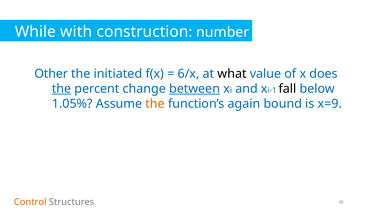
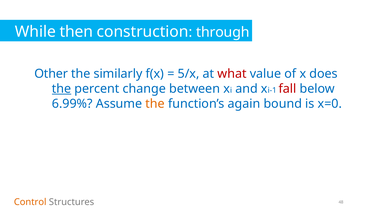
with: with -> then
number: number -> through
initiated: initiated -> similarly
6/x: 6/x -> 5/x
what colour: black -> red
between underline: present -> none
fall colour: black -> red
1.05%: 1.05% -> 6.99%
x=9: x=9 -> x=0
